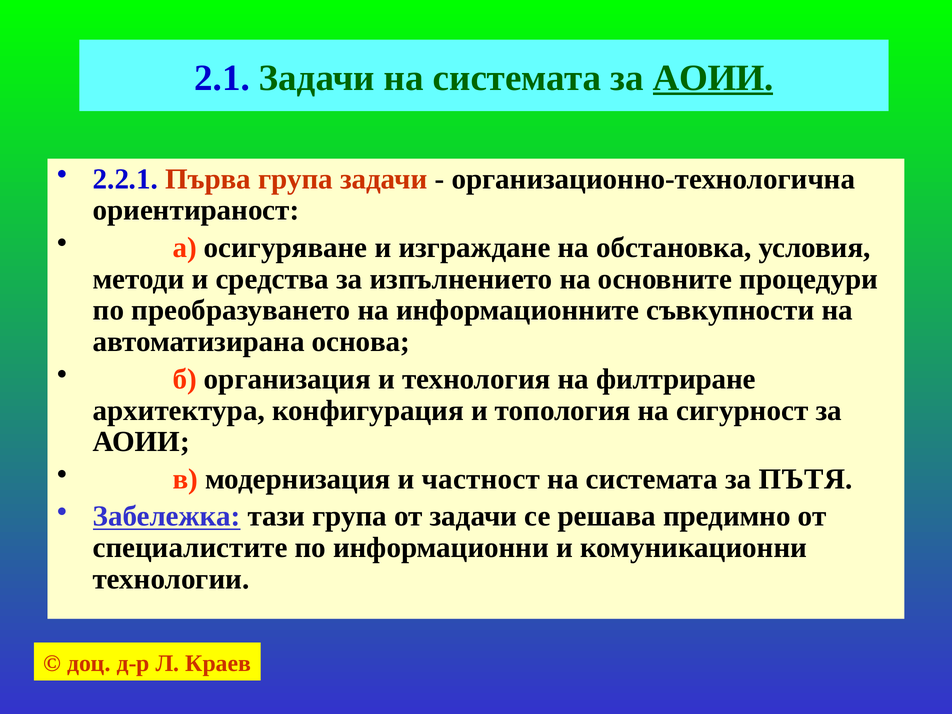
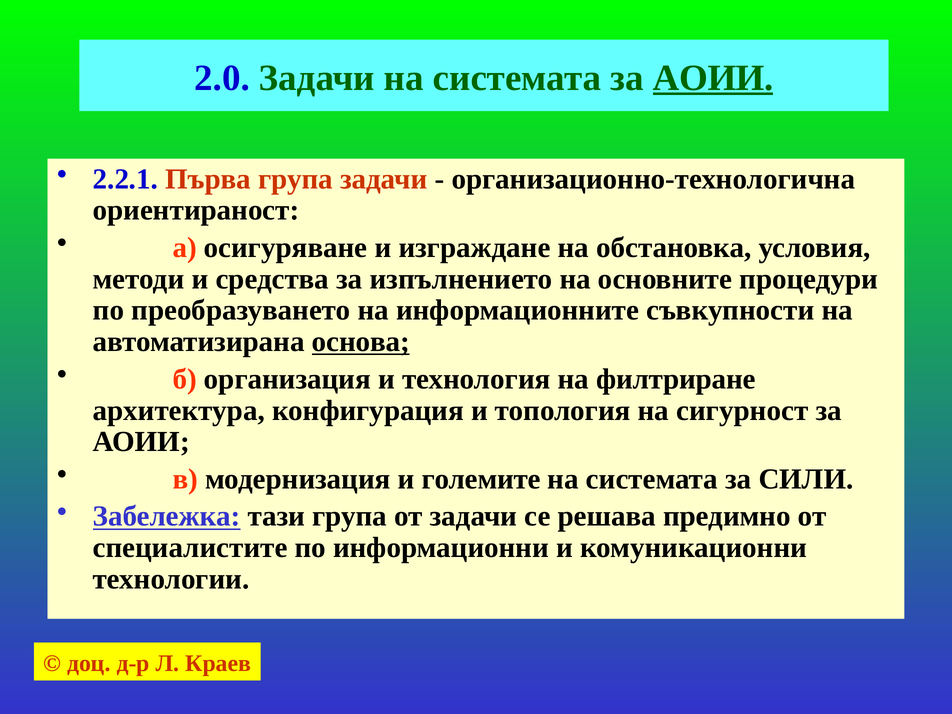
2.1: 2.1 -> 2.0
основа underline: none -> present
частност: частност -> големите
ПЪТЯ: ПЪТЯ -> СИЛИ
